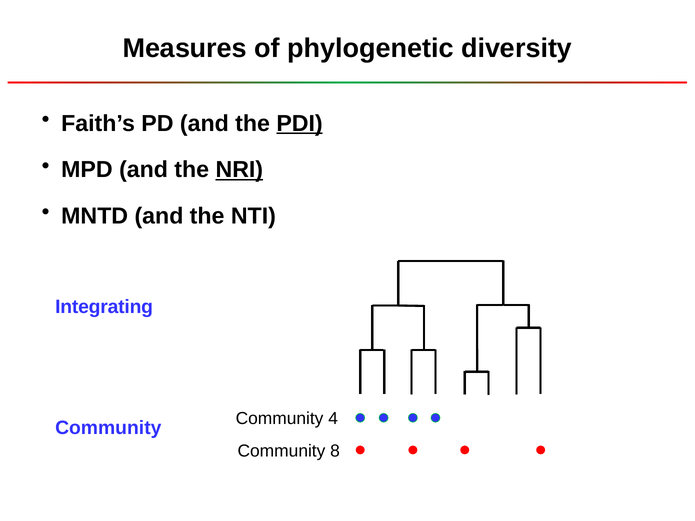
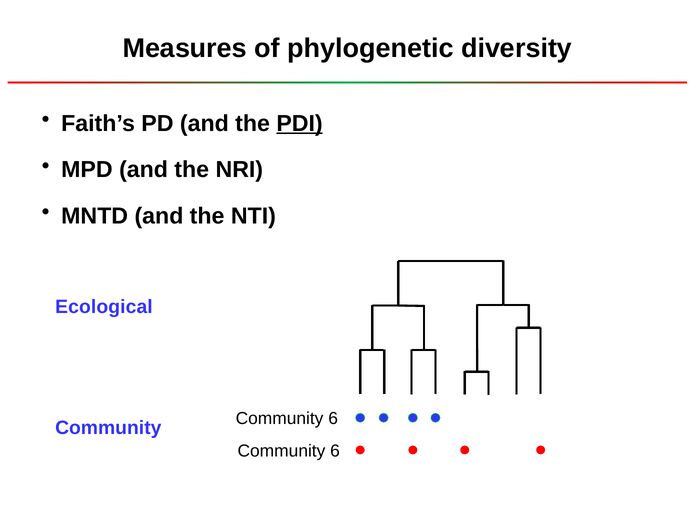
NRI underline: present -> none
Integrating: Integrating -> Ecological
Community Community 4: 4 -> 6
8 at (335, 451): 8 -> 6
